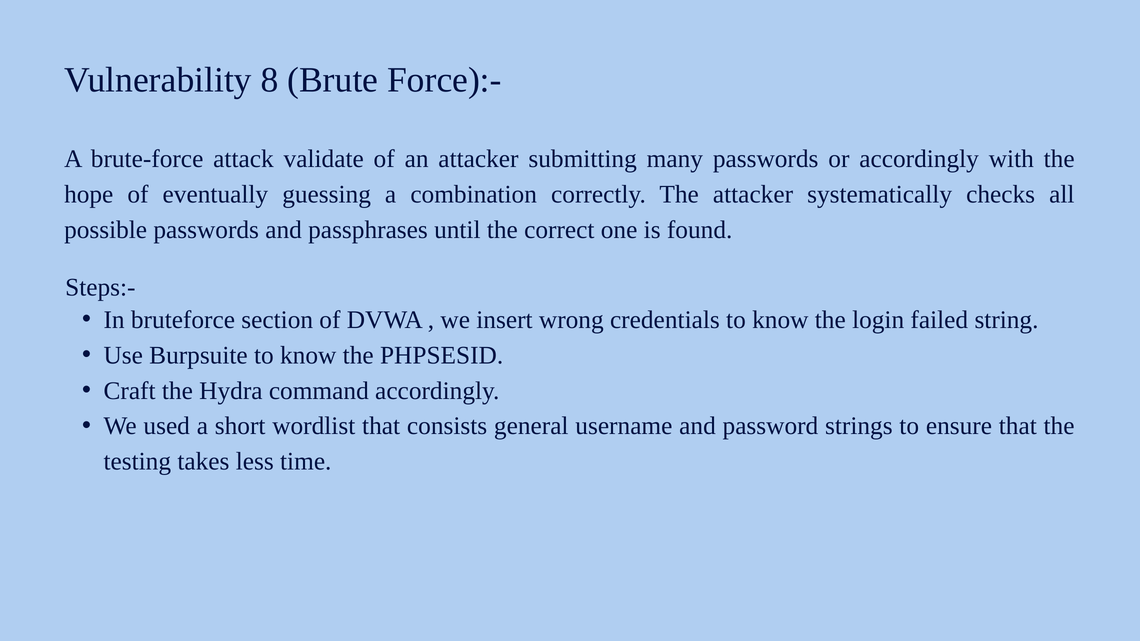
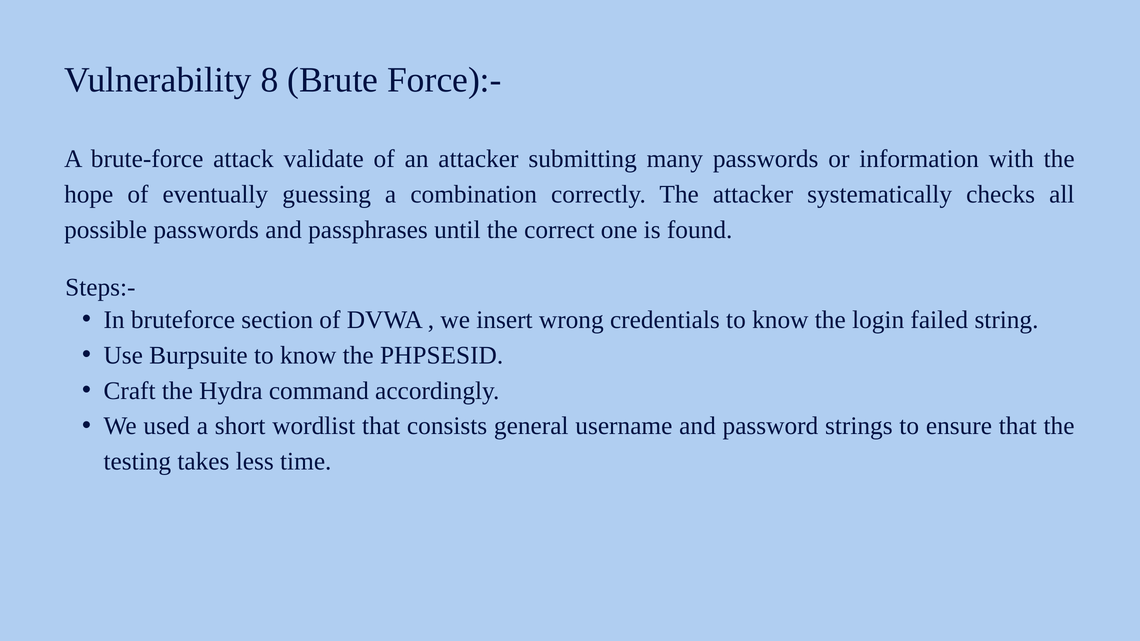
or accordingly: accordingly -> information
